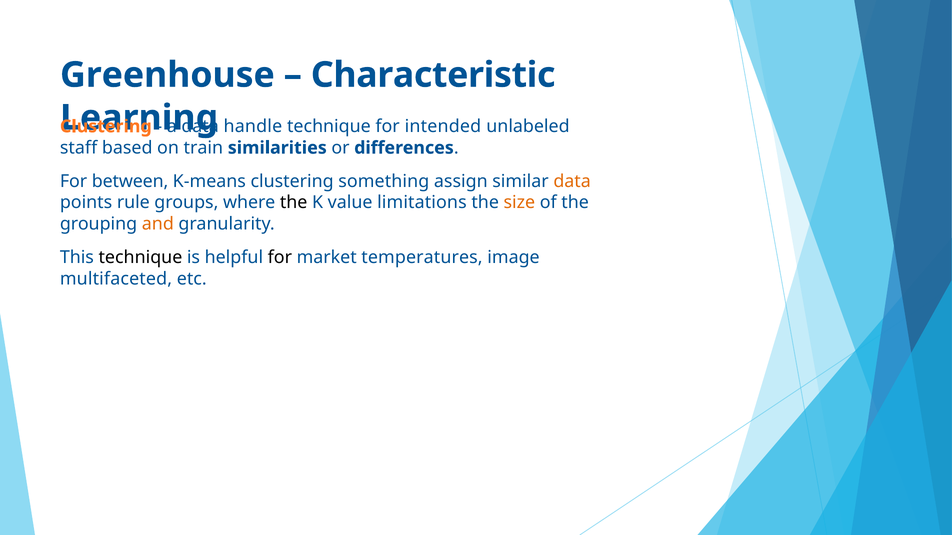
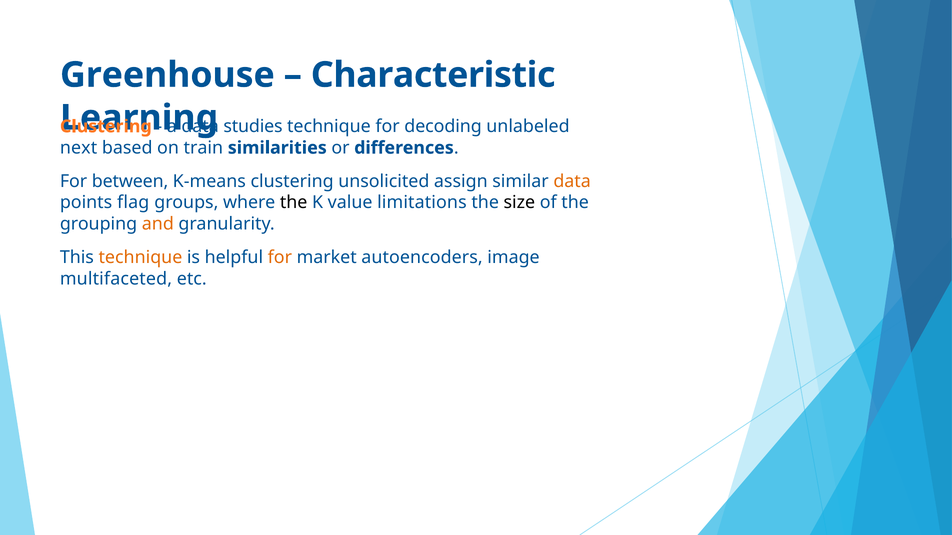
handle: handle -> studies
intended: intended -> decoding
staff: staff -> next
something: something -> unsolicited
rule: rule -> flag
size colour: orange -> black
technique at (140, 257) colour: black -> orange
for at (280, 257) colour: black -> orange
temperatures: temperatures -> autoencoders
